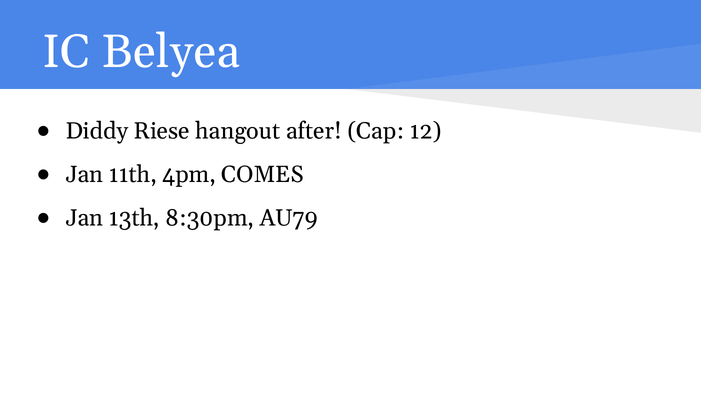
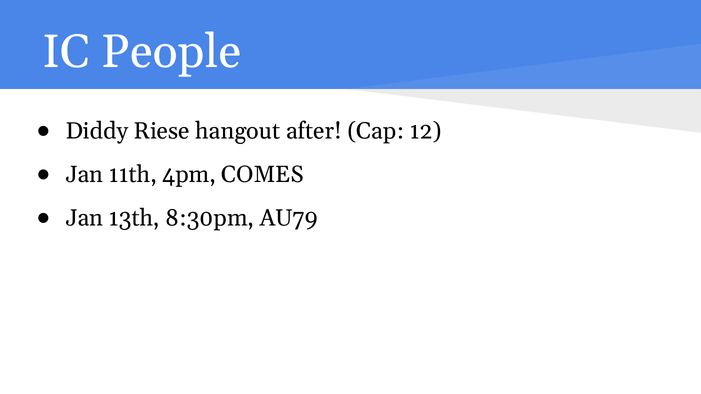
Belyea: Belyea -> People
